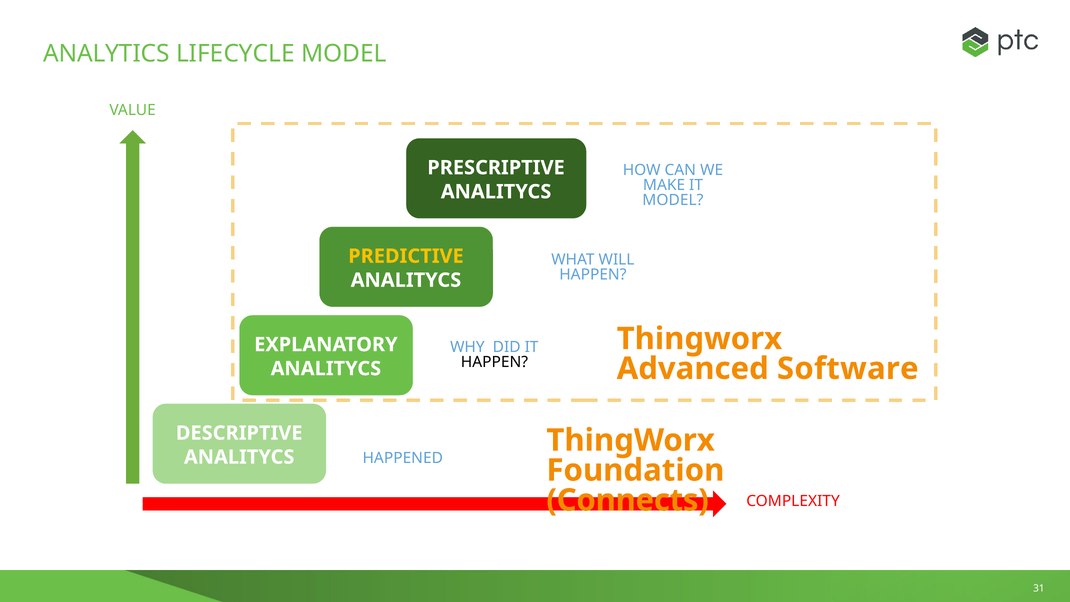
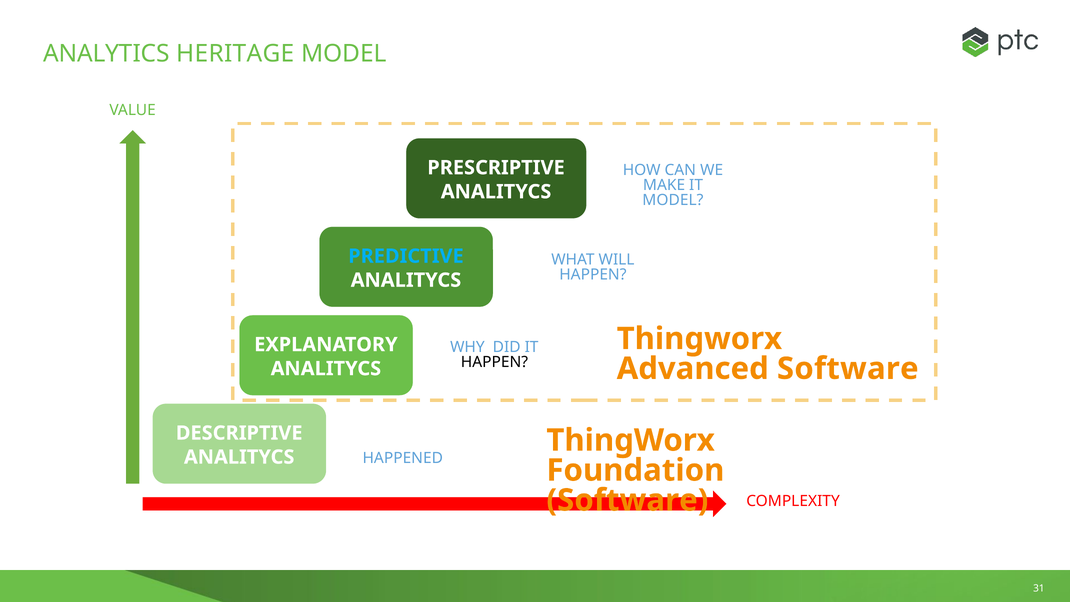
LIFECYCLE: LIFECYCLE -> HERITAGE
PREDICTIVE colour: yellow -> light blue
Connects at (628, 500): Connects -> Software
